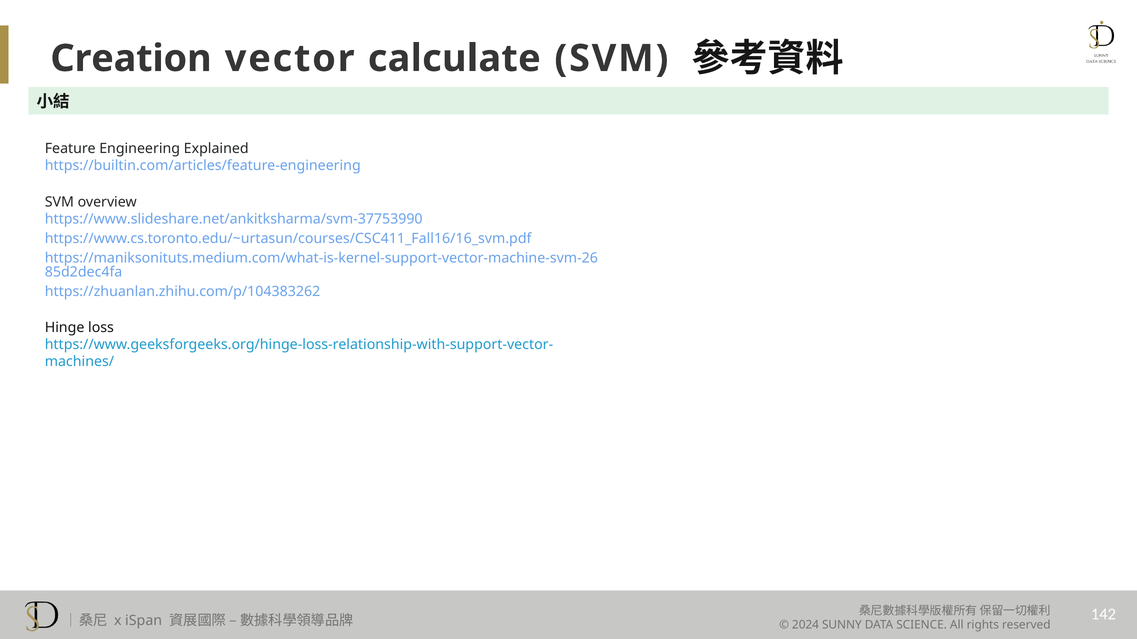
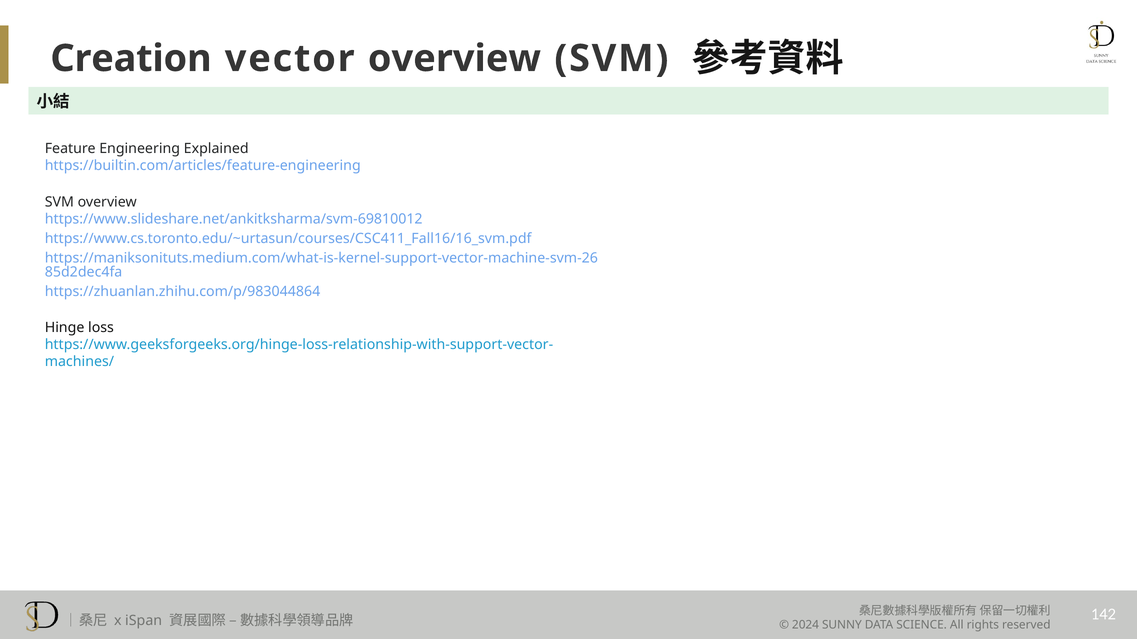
vector calculate: calculate -> overview
https://www.slideshare.net/ankitksharma/svm-37753990: https://www.slideshare.net/ankitksharma/svm-37753990 -> https://www.slideshare.net/ankitksharma/svm-69810012
https://zhuanlan.zhihu.com/p/104383262: https://zhuanlan.zhihu.com/p/104383262 -> https://zhuanlan.zhihu.com/p/983044864
